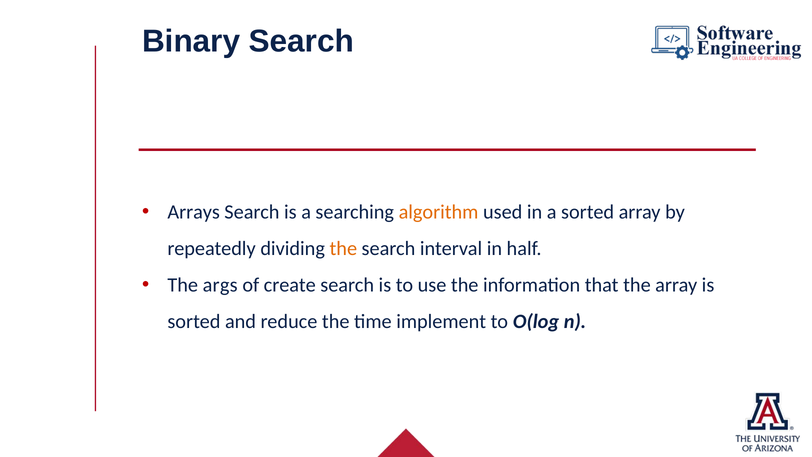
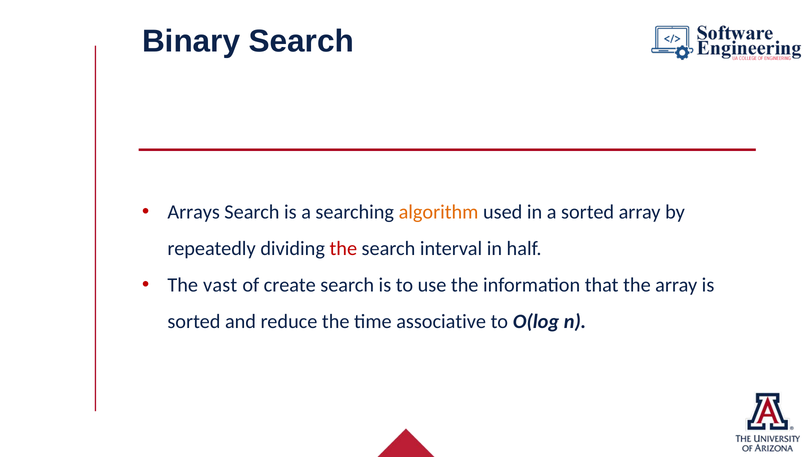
the at (343, 248) colour: orange -> red
args: args -> vast
implement: implement -> associative
